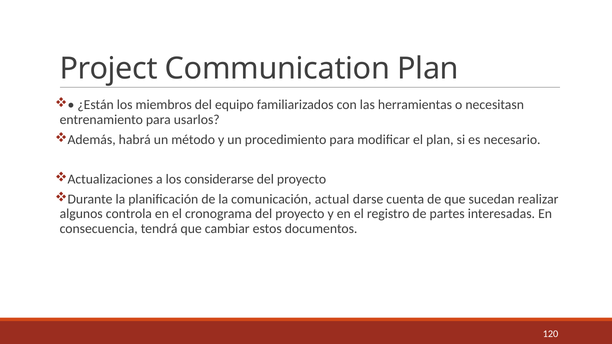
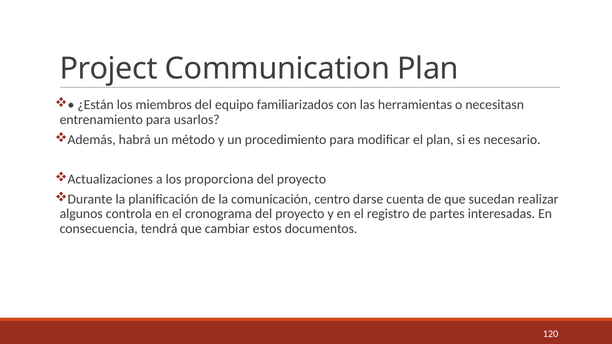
considerarse: considerarse -> proporciona
actual: actual -> centro
